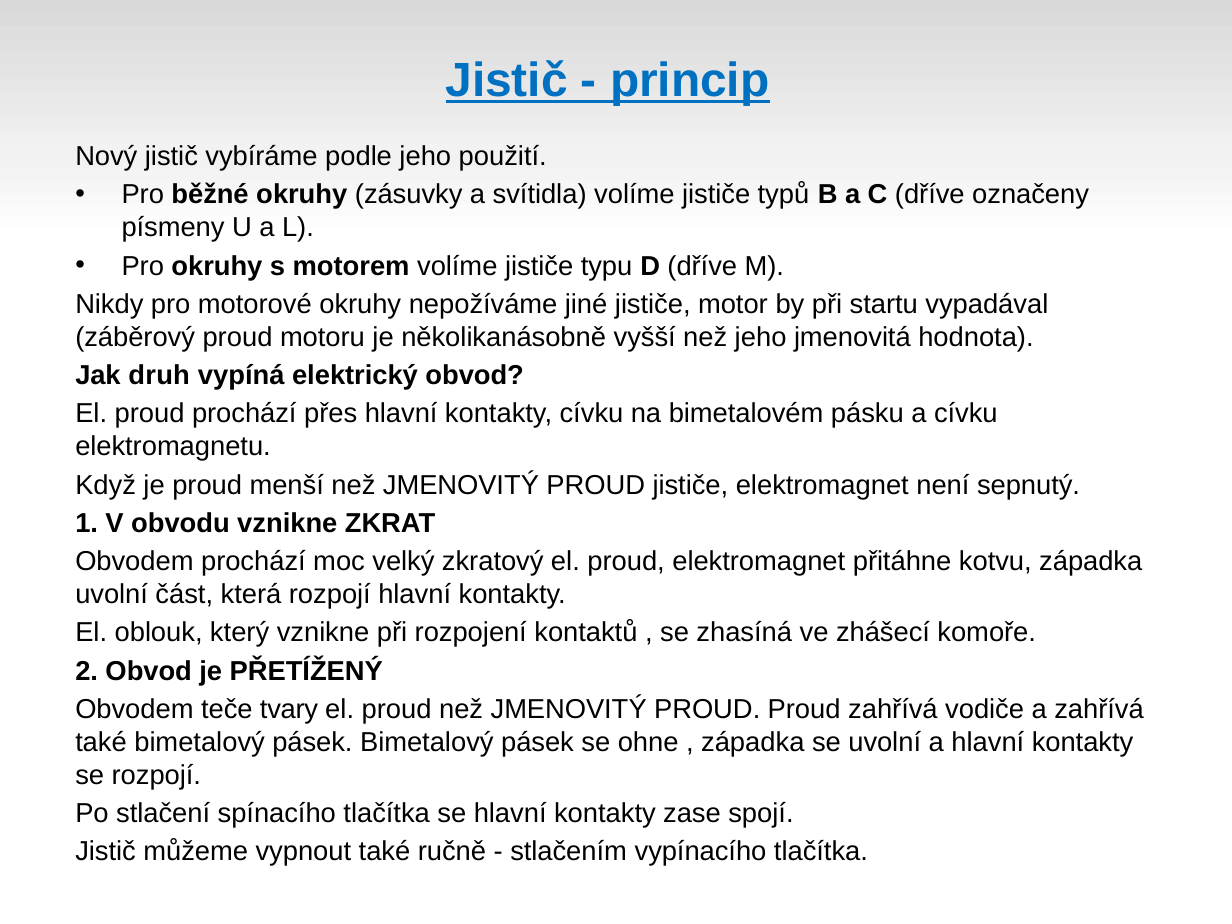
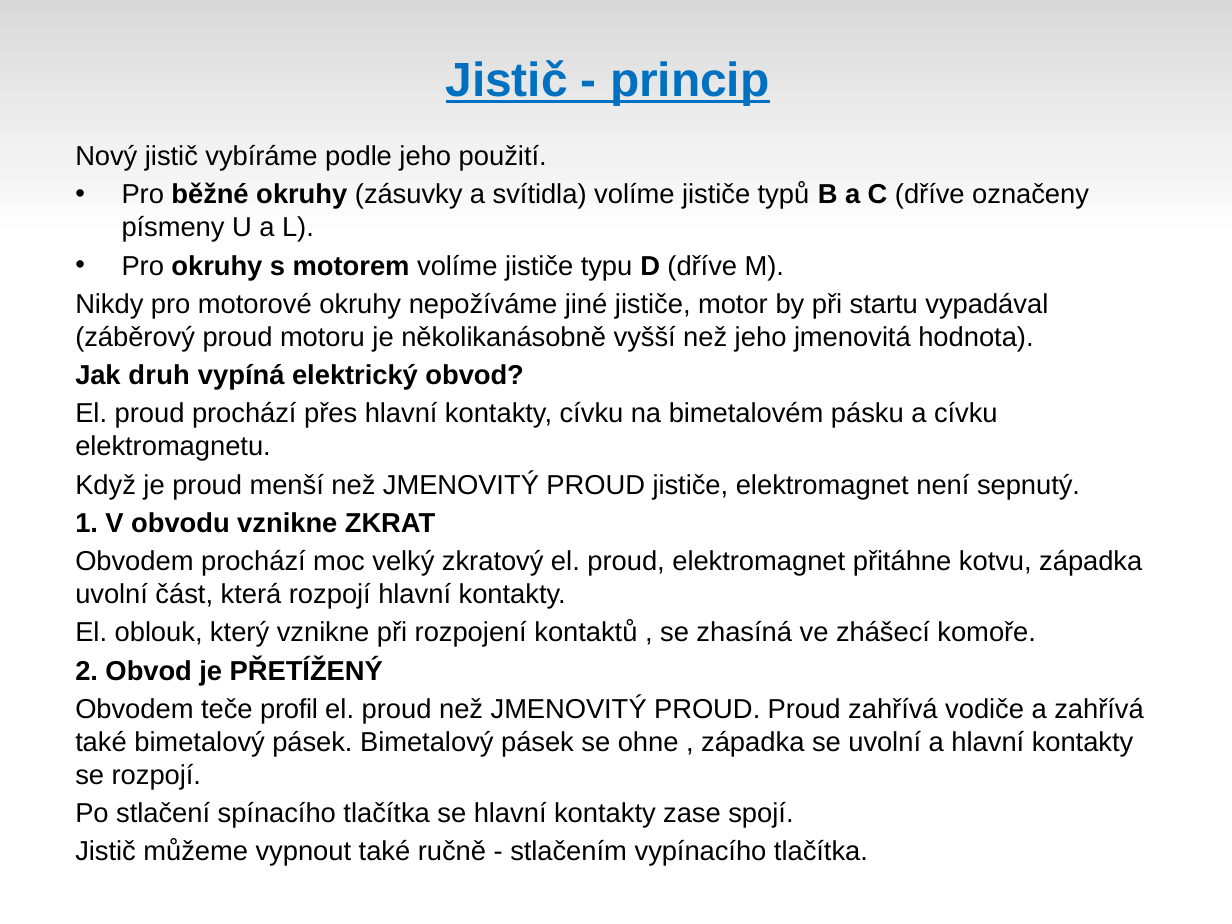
tvary: tvary -> profil
